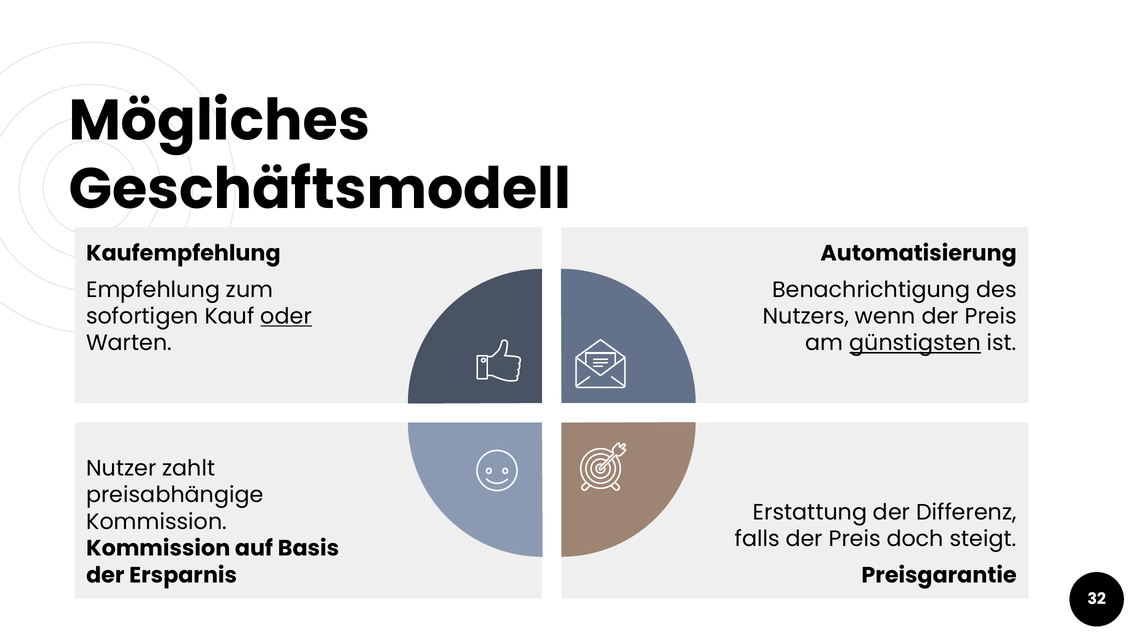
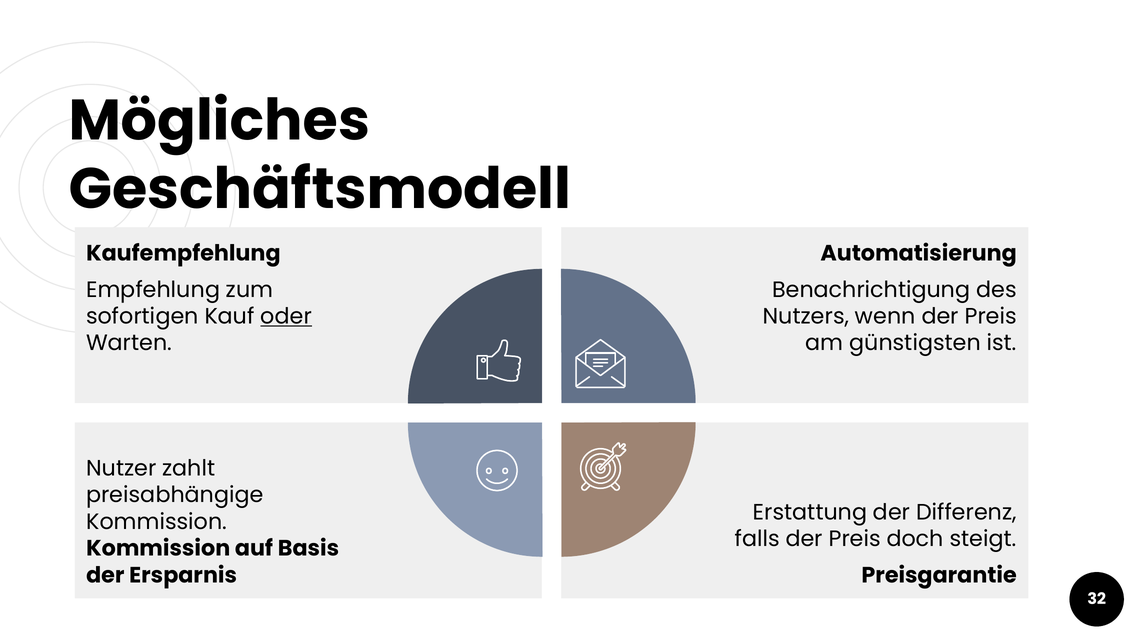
günstigsten underline: present -> none
